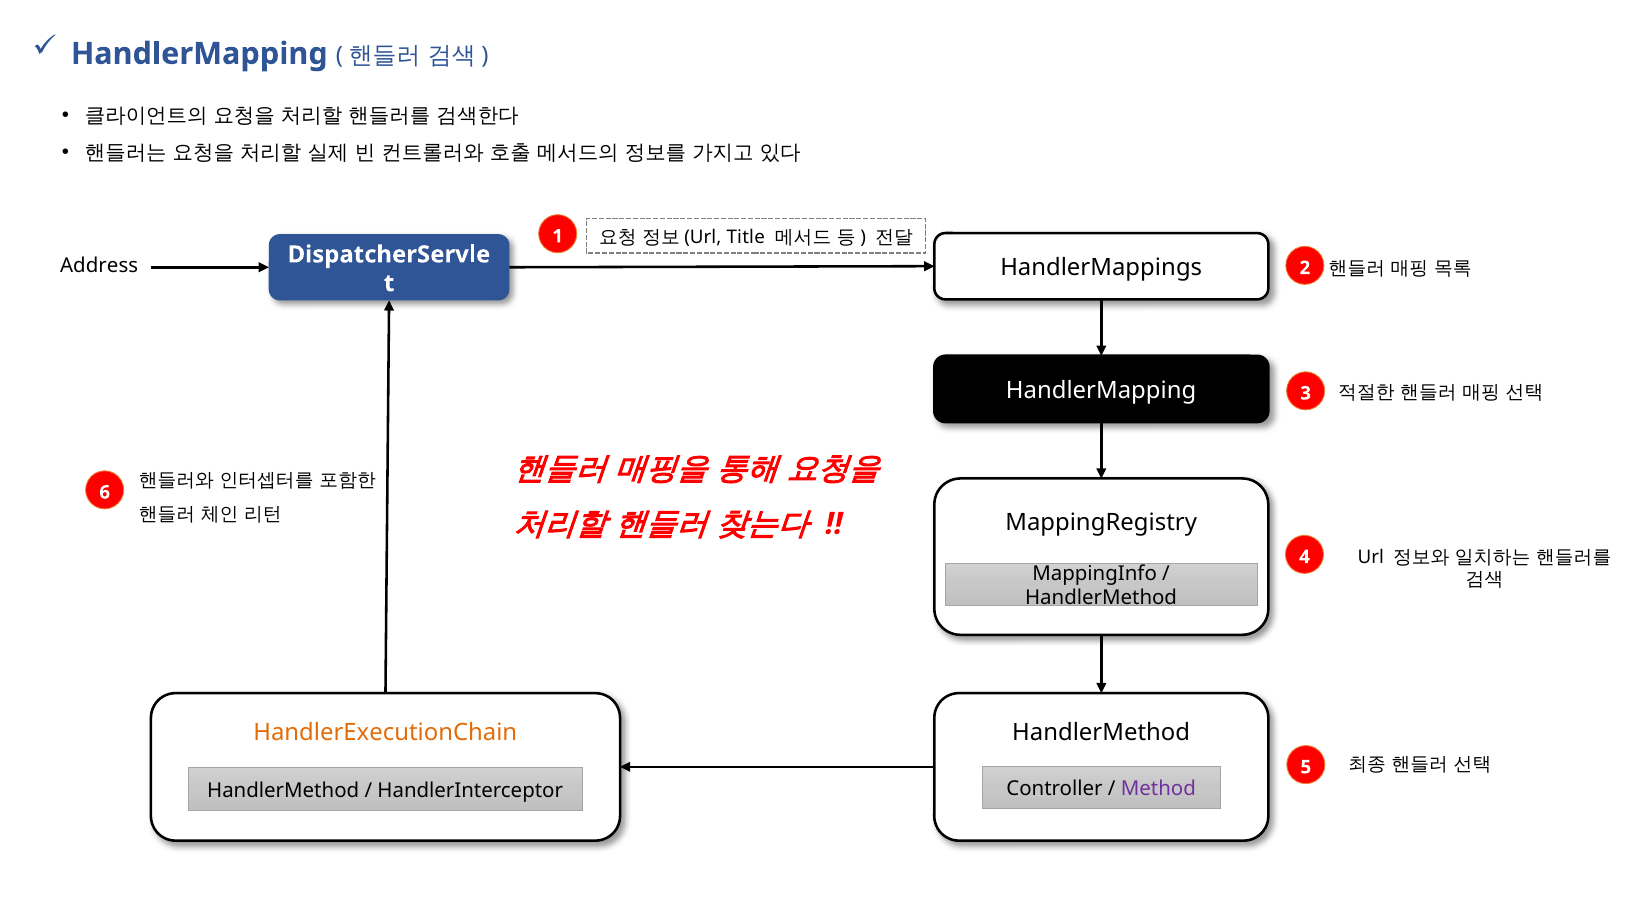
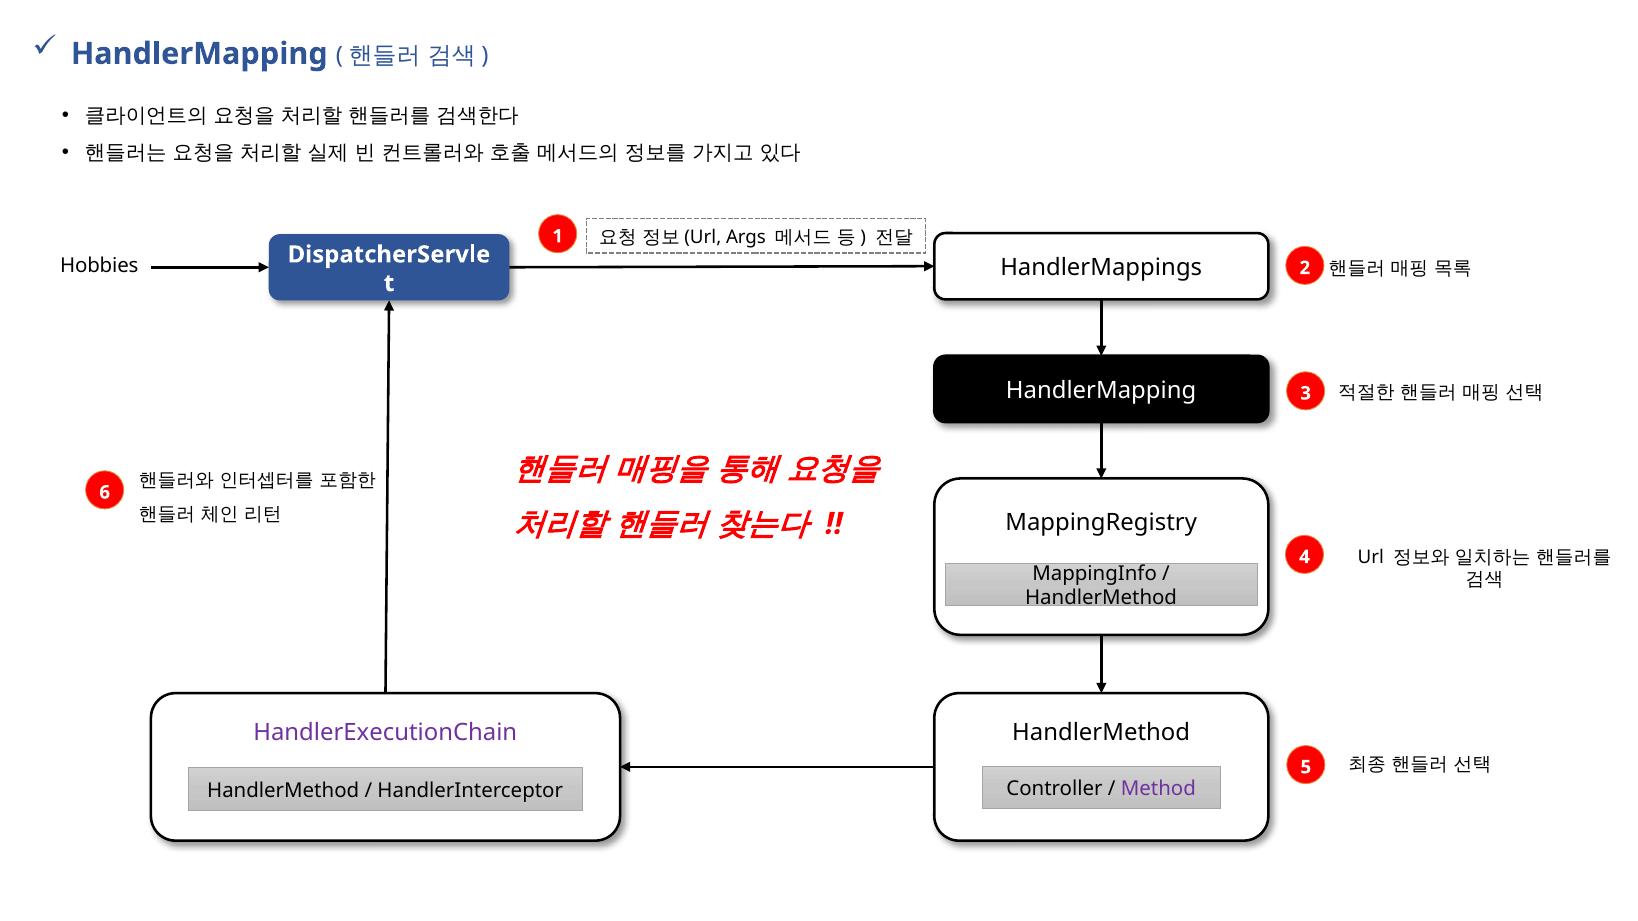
Title: Title -> Args
Address: Address -> Hobbies
HandlerExecutionChain colour: orange -> purple
